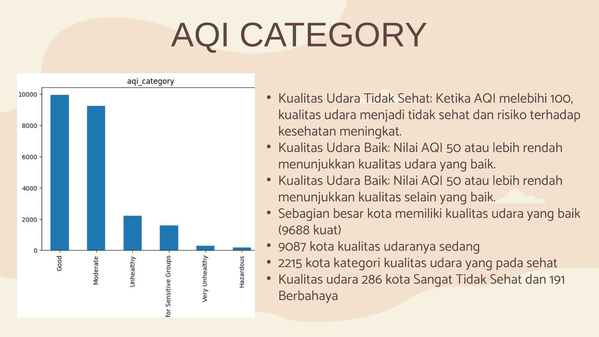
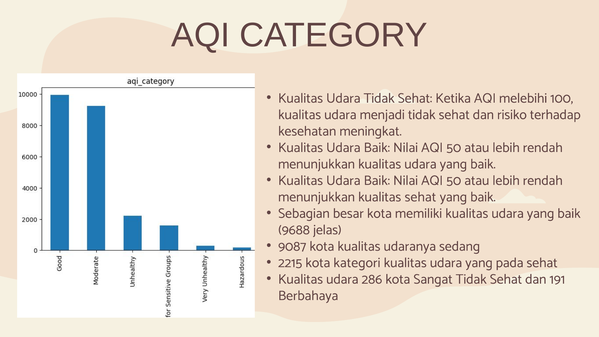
kualitas selain: selain -> sehat
kuat: kuat -> jelas
